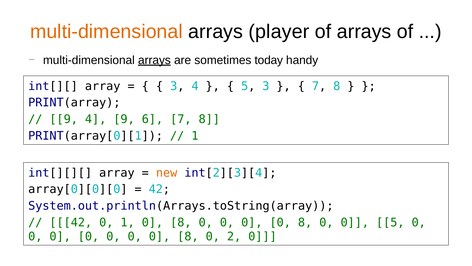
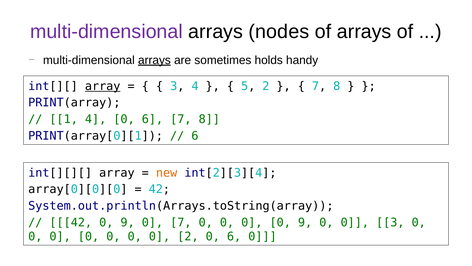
multi-dimensional at (106, 32) colour: orange -> purple
player: player -> nodes
today: today -> holds
array at (103, 86) underline: none -> present
5 3: 3 -> 2
9 at (64, 119): 9 -> 1
4 9: 9 -> 0
1 at (195, 136): 1 -> 6
42 0 1: 1 -> 9
8 at (181, 222): 8 -> 7
8 at (305, 222): 8 -> 9
0 5: 5 -> 3
8 at (188, 236): 8 -> 2
2 at (234, 236): 2 -> 6
